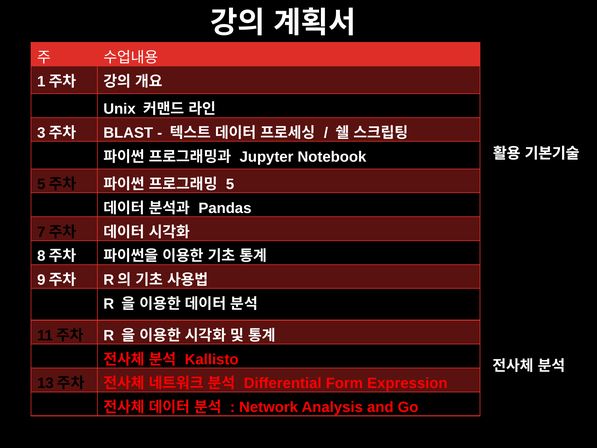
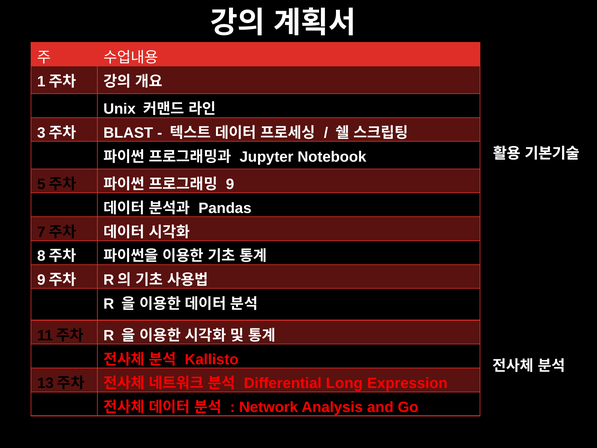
5: 5 -> 9
Form: Form -> Long
